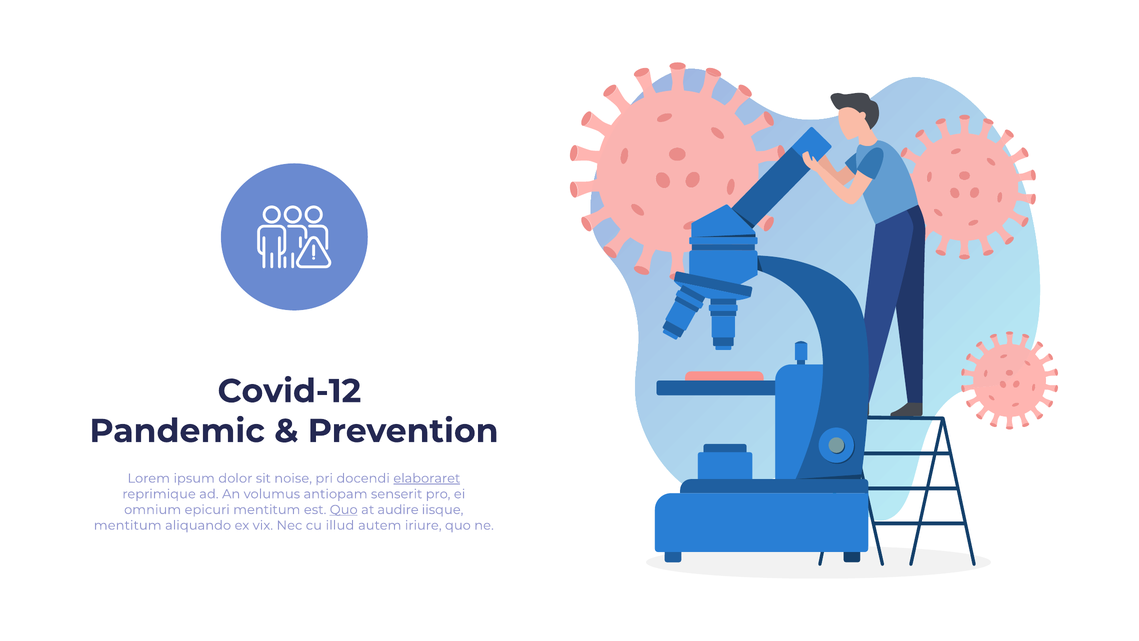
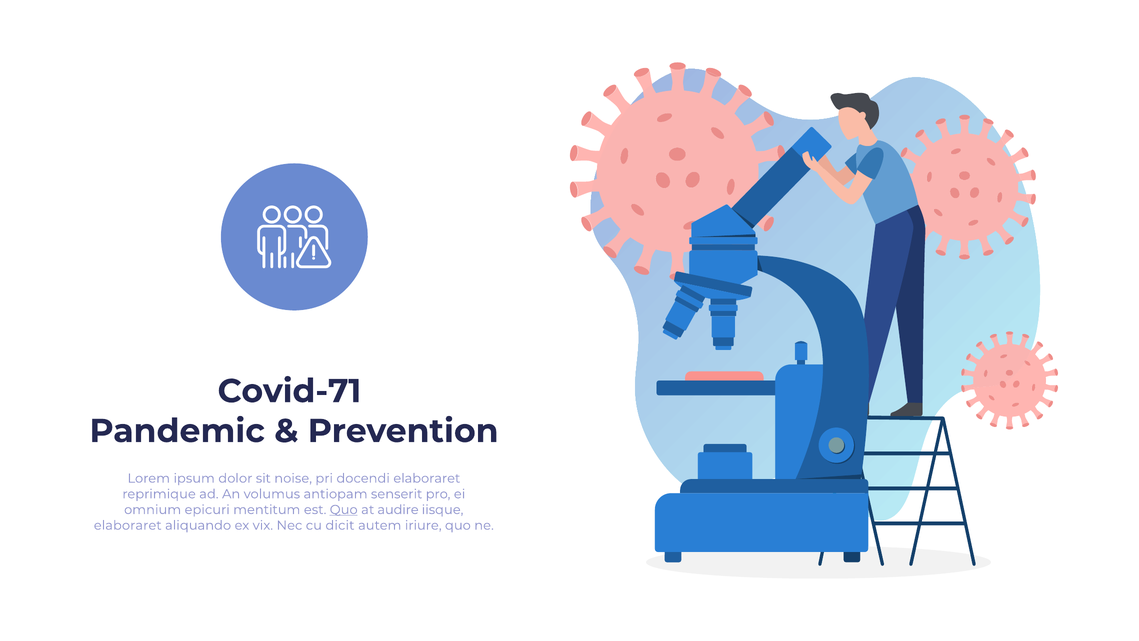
Covid-12: Covid-12 -> Covid-71
elaboraret at (427, 478) underline: present -> none
mentitum at (128, 525): mentitum -> elaboraret
illud: illud -> dicit
